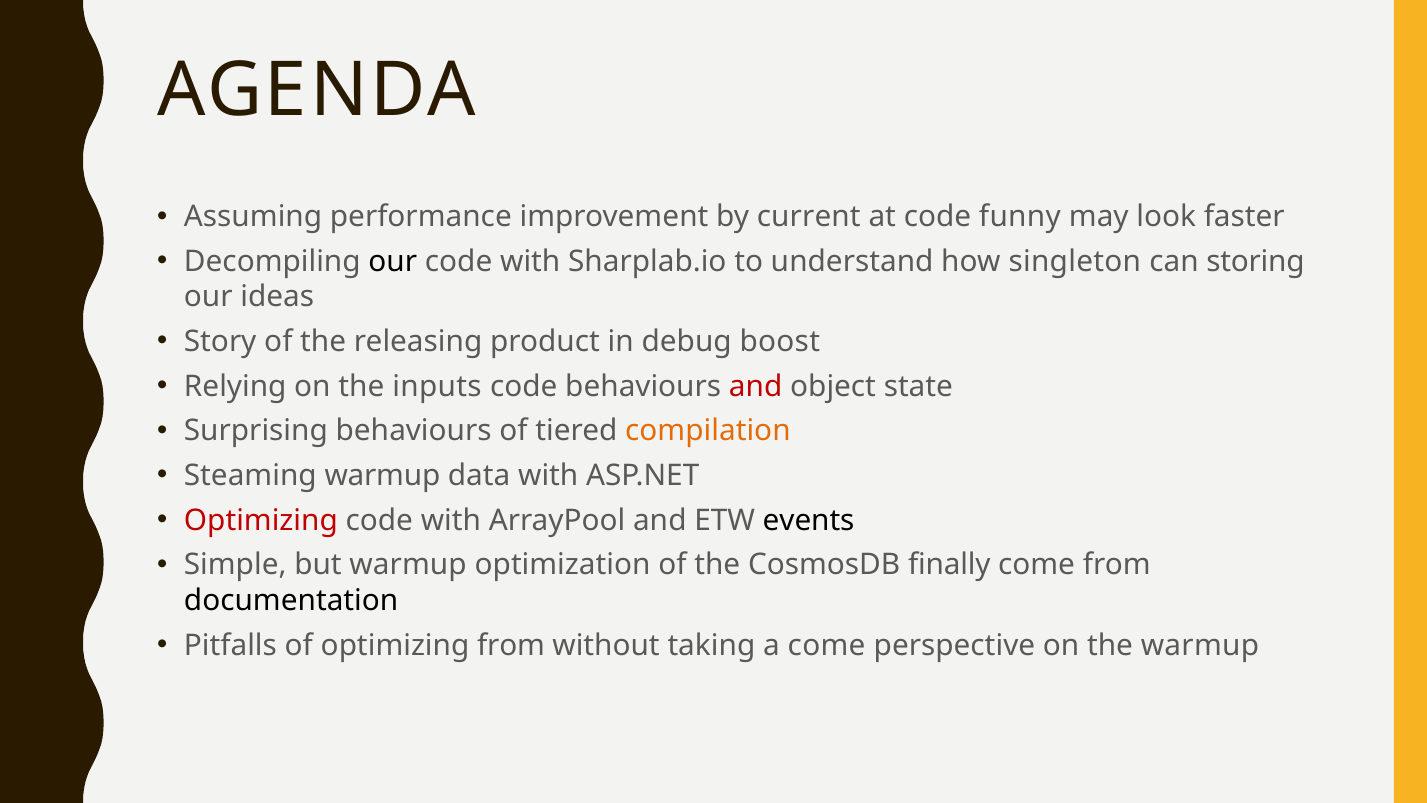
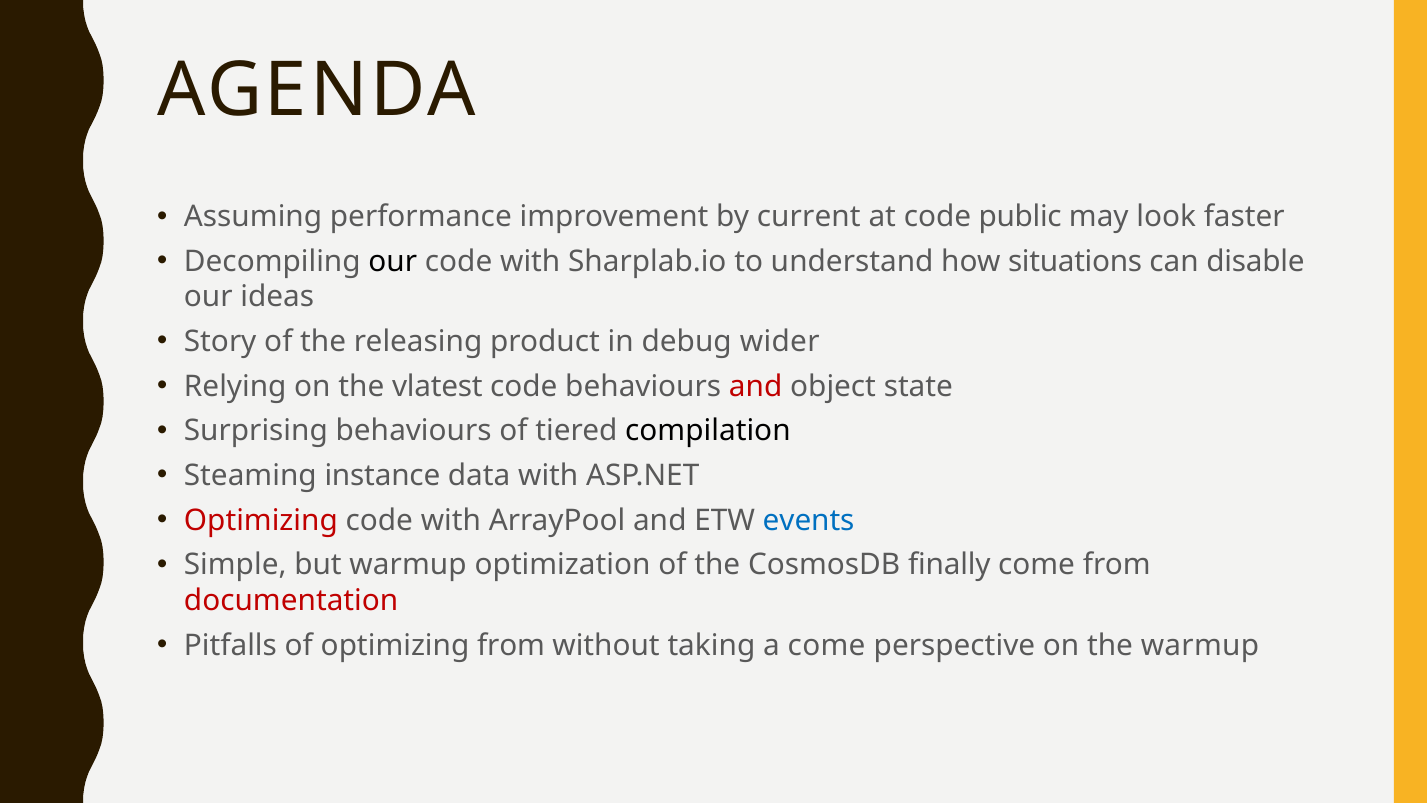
funny: funny -> public
singleton: singleton -> situations
storing: storing -> disable
boost: boost -> wider
inputs: inputs -> vlatest
compilation colour: orange -> black
Steaming warmup: warmup -> instance
events colour: black -> blue
documentation colour: black -> red
